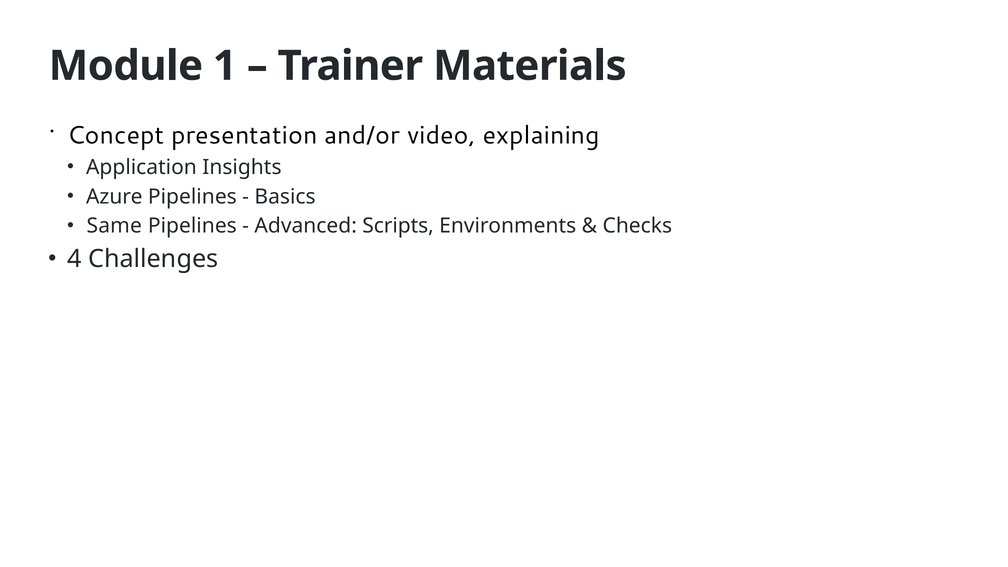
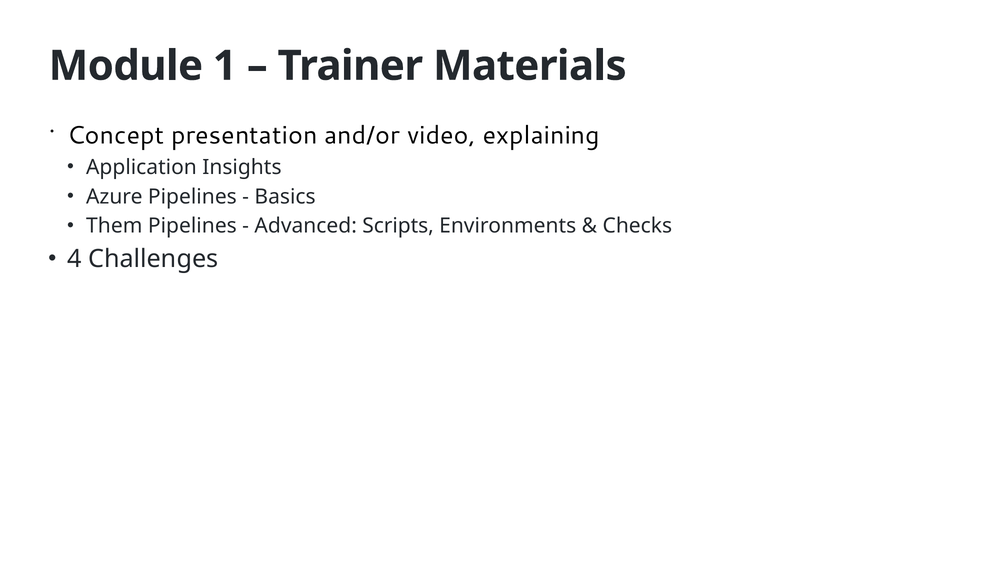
Same: Same -> Them
